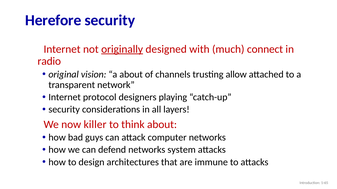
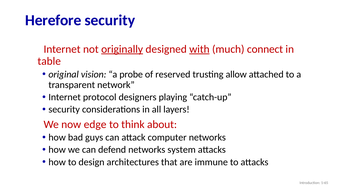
with underline: none -> present
radio: radio -> table
a about: about -> probe
channels: channels -> reserved
killer: killer -> edge
